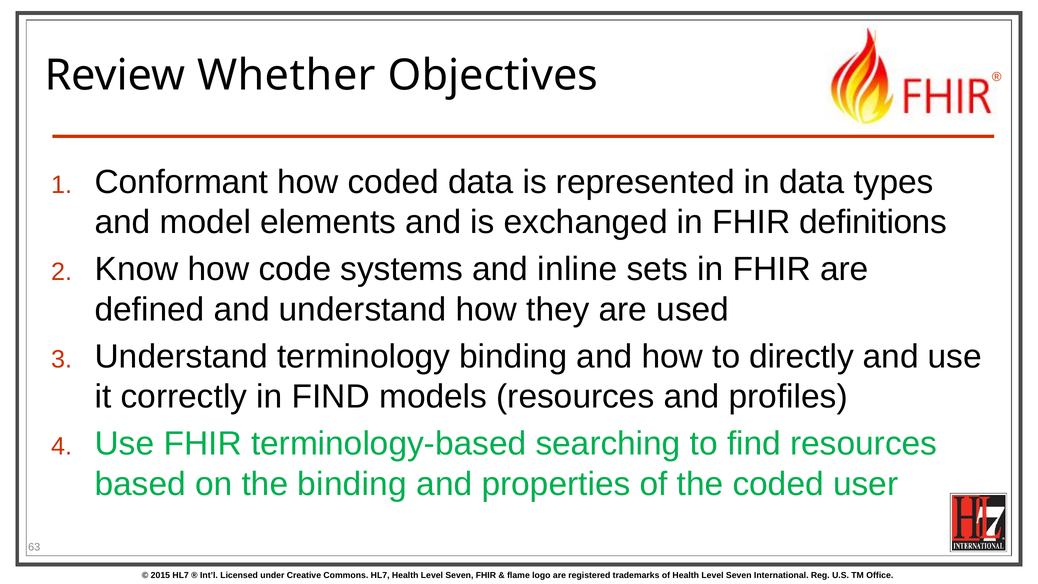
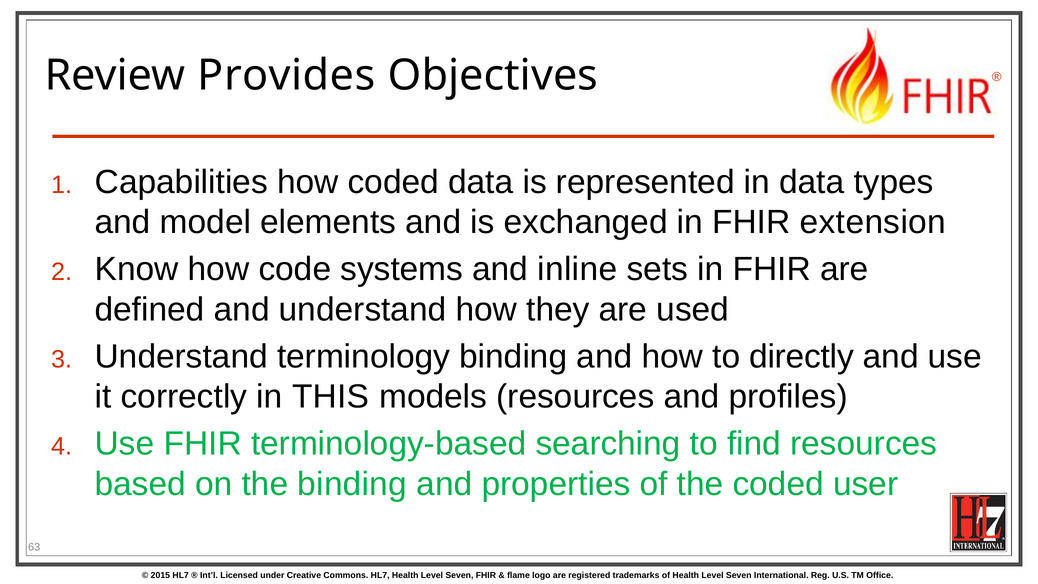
Whether: Whether -> Provides
Conformant: Conformant -> Capabilities
definitions: definitions -> extension
in FIND: FIND -> THIS
